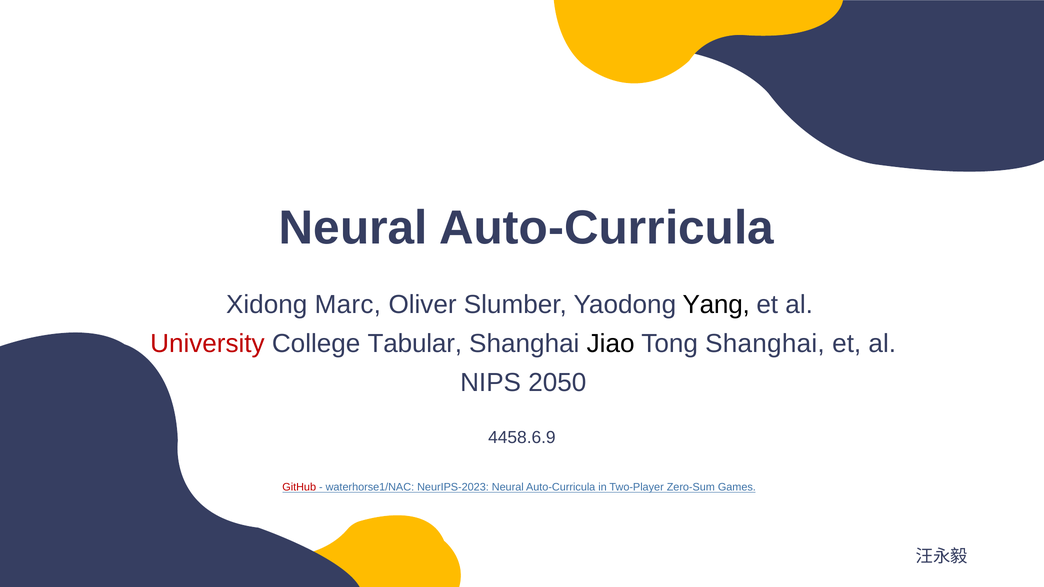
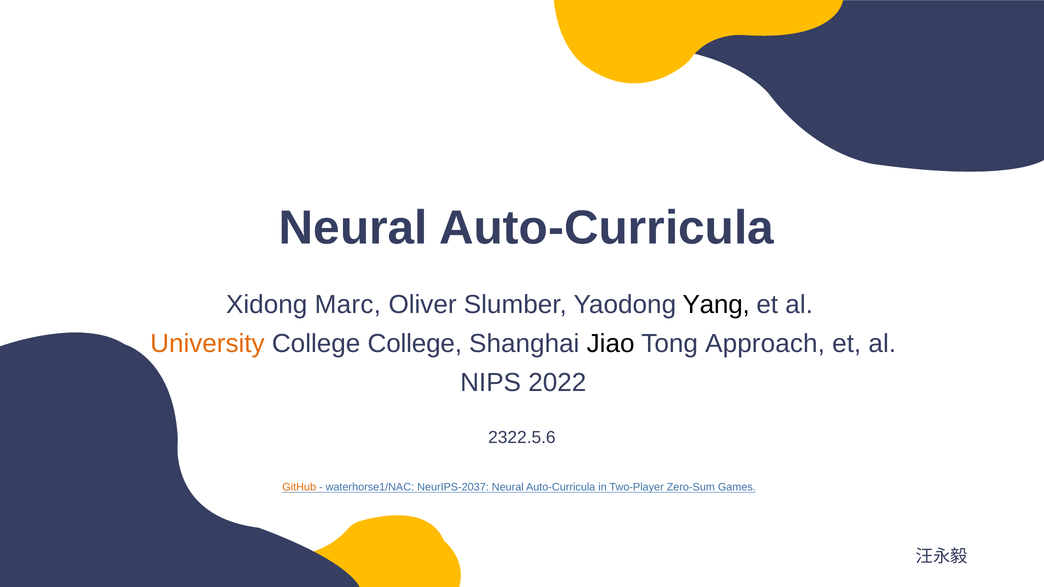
University colour: red -> orange
College Tabular: Tabular -> College
Tong Shanghai: Shanghai -> Approach
2050: 2050 -> 2022
4458.6.9: 4458.6.9 -> 2322.5.6
GitHub colour: red -> orange
NeurIPS-2023: NeurIPS-2023 -> NeurIPS-2037
